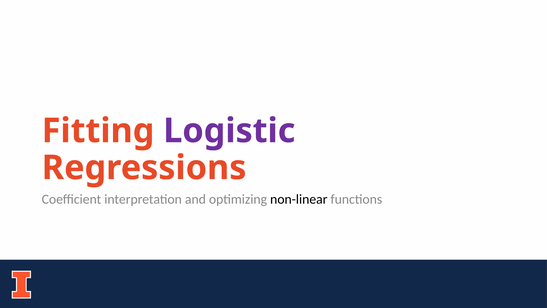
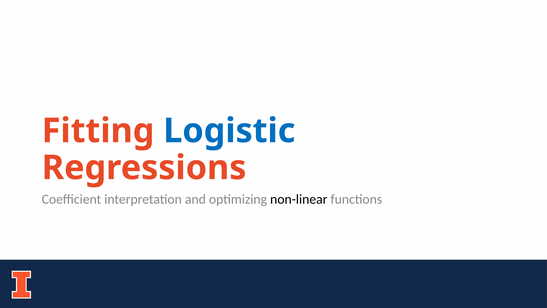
Logistic colour: purple -> blue
